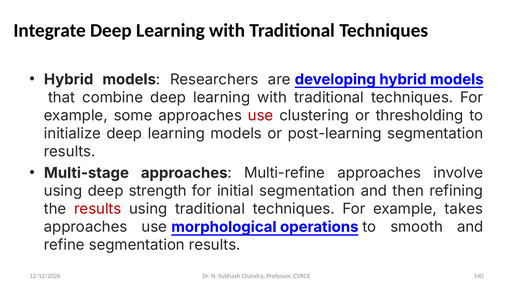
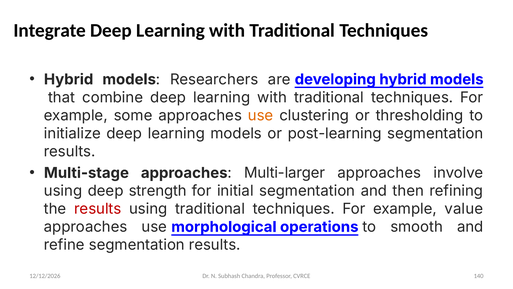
use at (261, 115) colour: red -> orange
Multi-refine: Multi-refine -> Multi-larger
takes: takes -> value
